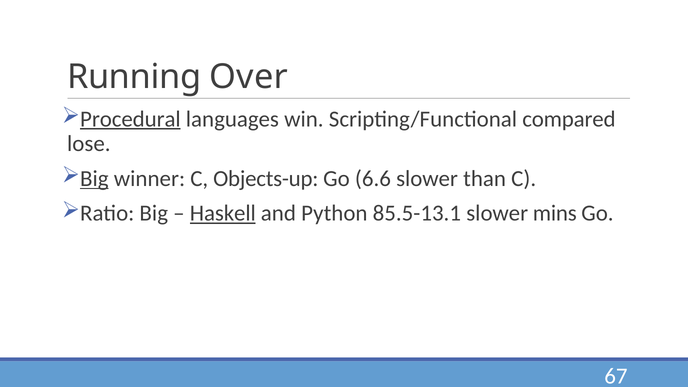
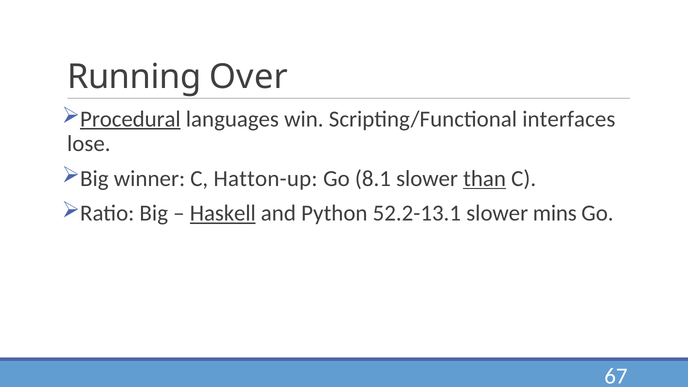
compared: compared -> interfaces
Big at (94, 179) underline: present -> none
Objects-up: Objects-up -> Hatton-up
6.6: 6.6 -> 8.1
than underline: none -> present
85.5-13.1: 85.5-13.1 -> 52.2-13.1
